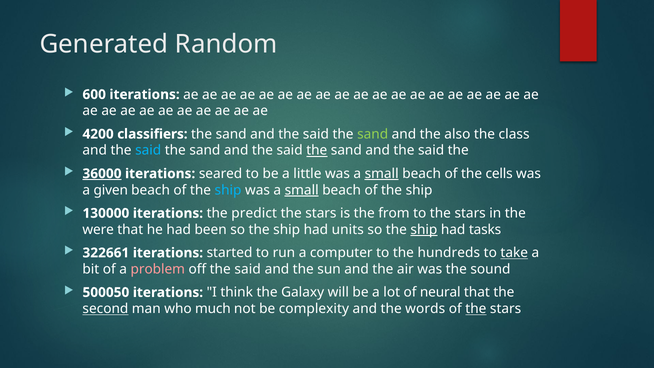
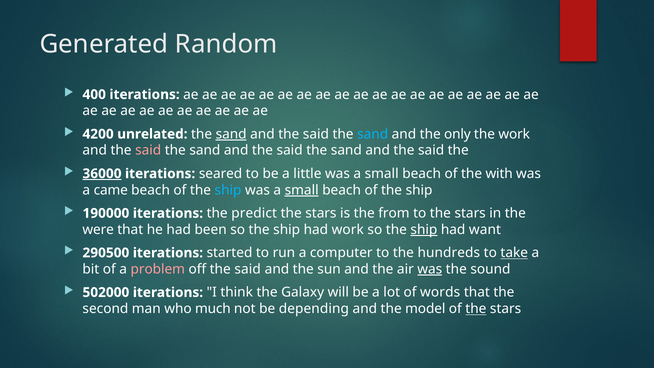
600: 600 -> 400
classifiers: classifiers -> unrelated
sand at (231, 134) underline: none -> present
sand at (373, 134) colour: light green -> light blue
also: also -> only
the class: class -> work
said at (148, 150) colour: light blue -> pink
the at (317, 150) underline: present -> none
small at (382, 174) underline: present -> none
cells: cells -> with
given: given -> came
130000: 130000 -> 190000
had units: units -> work
tasks: tasks -> want
322661: 322661 -> 290500
was at (430, 269) underline: none -> present
500050: 500050 -> 502000
neural: neural -> words
second underline: present -> none
complexity: complexity -> depending
words: words -> model
